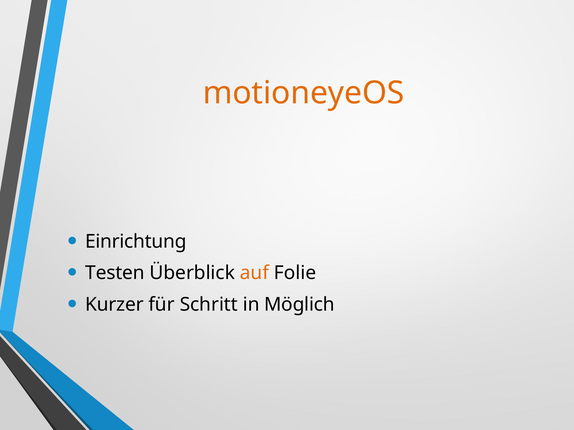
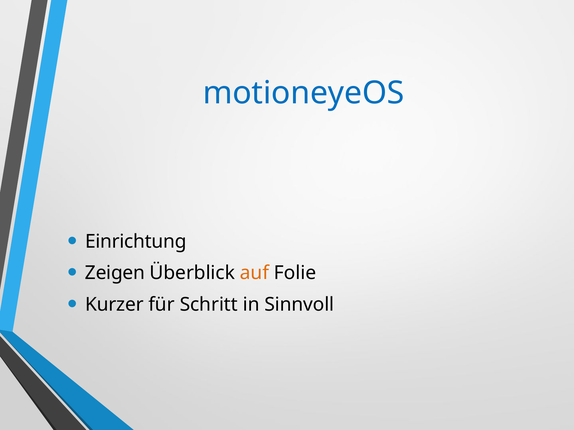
motioneyeOS colour: orange -> blue
Testen: Testen -> Zeigen
Möglich: Möglich -> Sinnvoll
